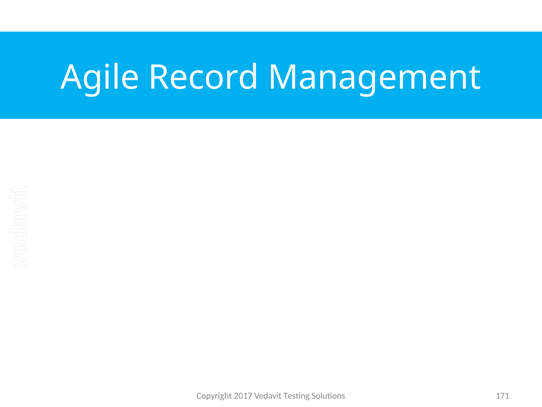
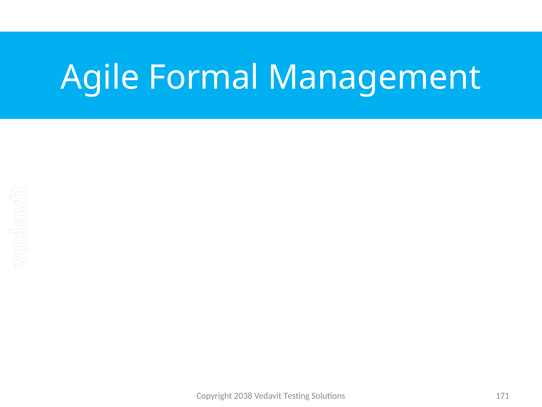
Record: Record -> Formal
2017: 2017 -> 2038
